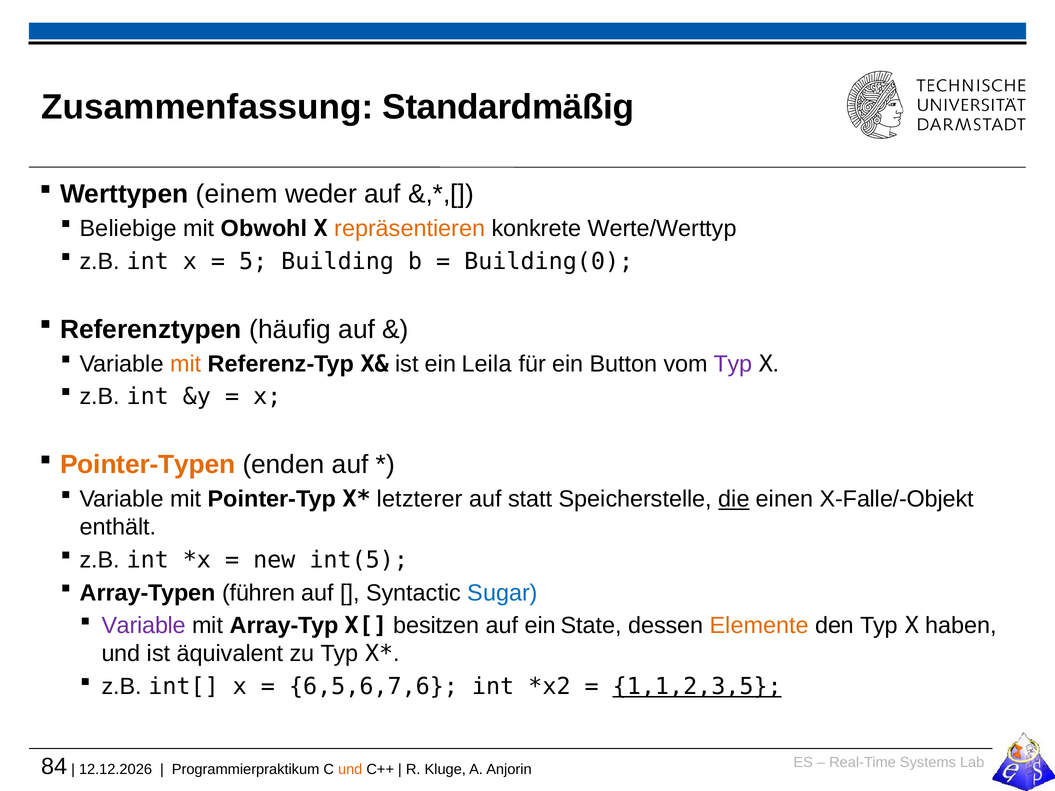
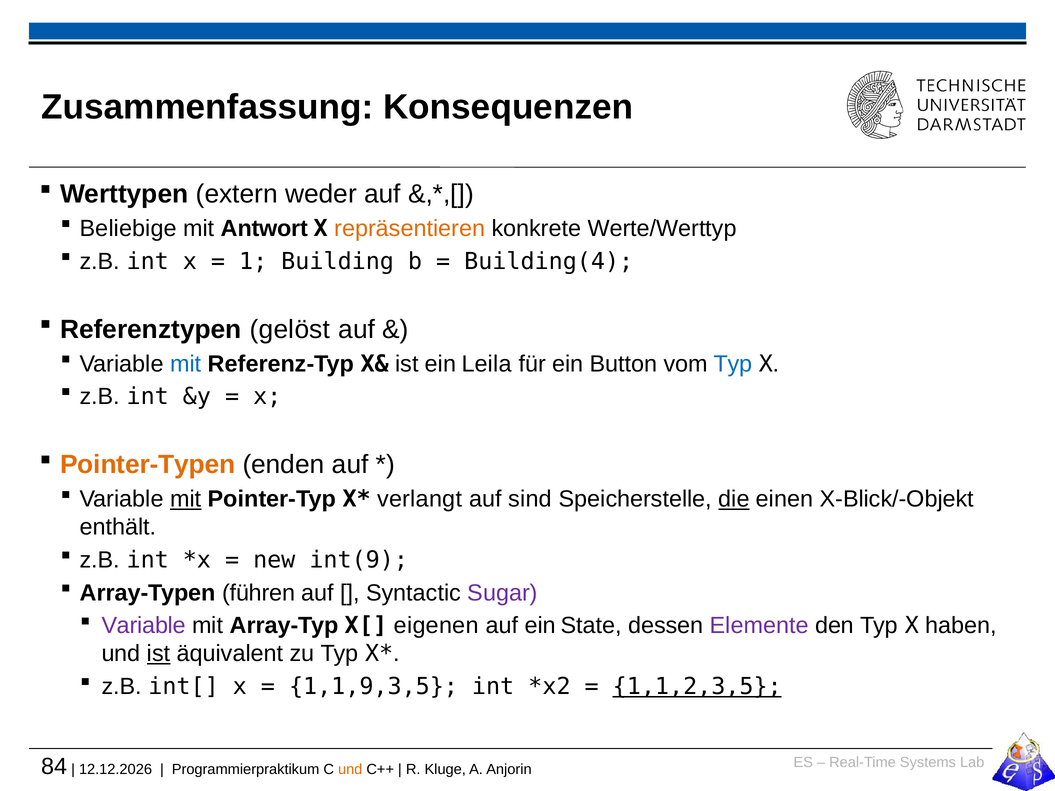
Standardmäßig: Standardmäßig -> Konsequenzen
einem: einem -> extern
Obwohl: Obwohl -> Antwort
5: 5 -> 1
Building(0: Building(0 -> Building(4
häufig: häufig -> gelöst
mit at (186, 364) colour: orange -> blue
Typ at (733, 364) colour: purple -> blue
mit at (186, 499) underline: none -> present
letzterer: letzterer -> verlangt
statt: statt -> sind
X-Falle/-Objekt: X-Falle/-Objekt -> X-Blick/-Objekt
int(5: int(5 -> int(9
Sugar colour: blue -> purple
besitzen: besitzen -> eigenen
Elemente colour: orange -> purple
ist at (159, 654) underline: none -> present
6,5,6,7,6: 6,5,6,7,6 -> 1,1,9,3,5
